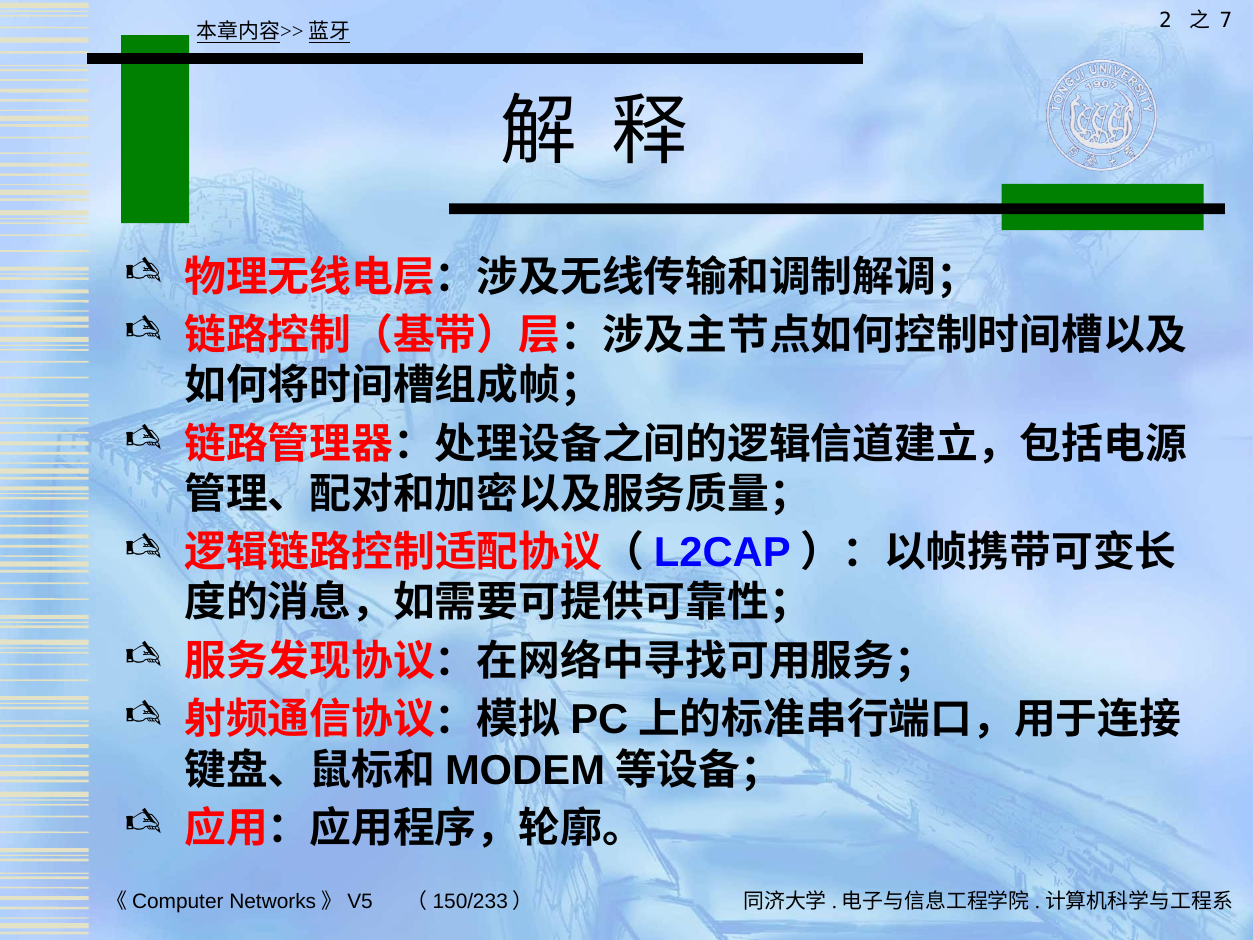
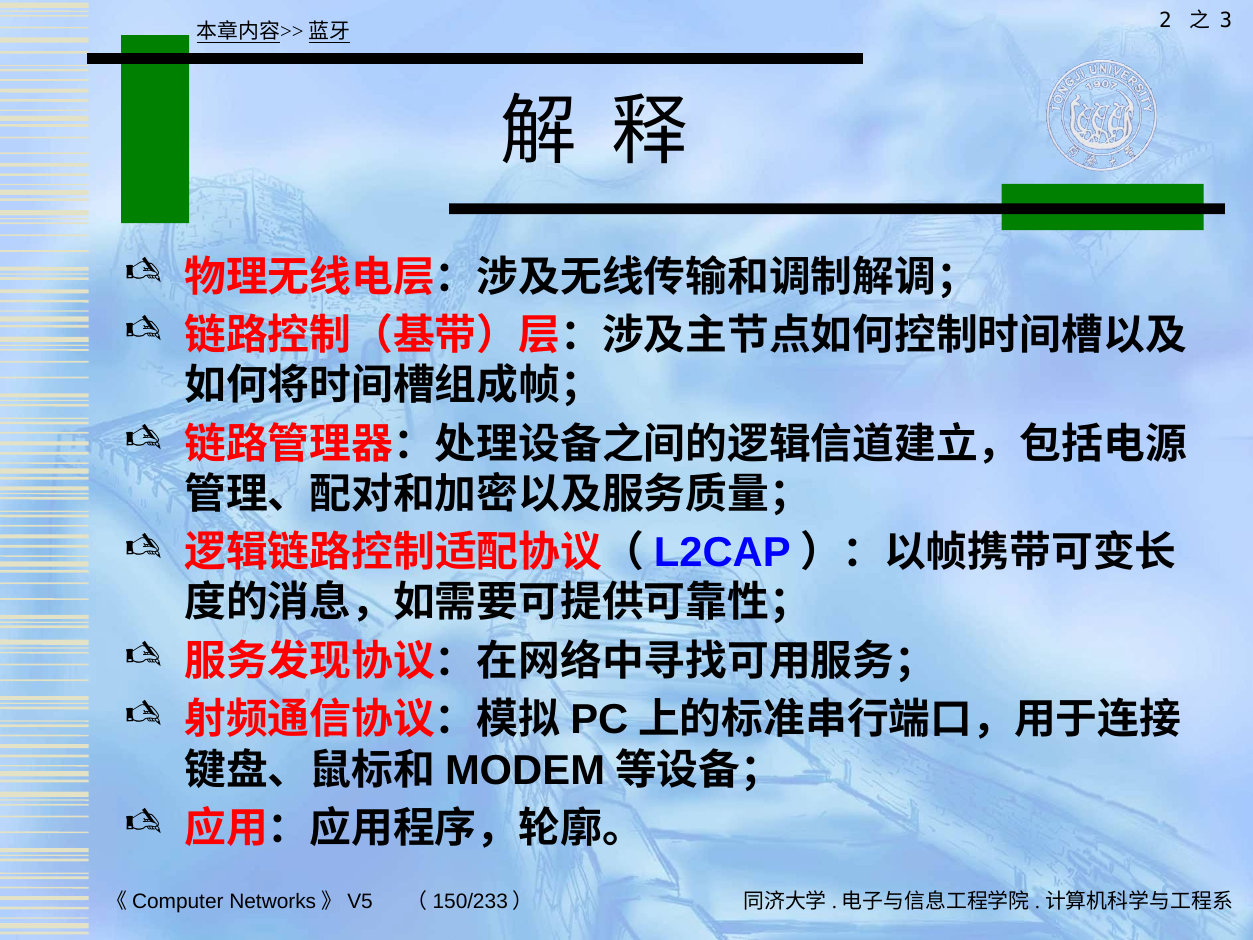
7: 7 -> 3
